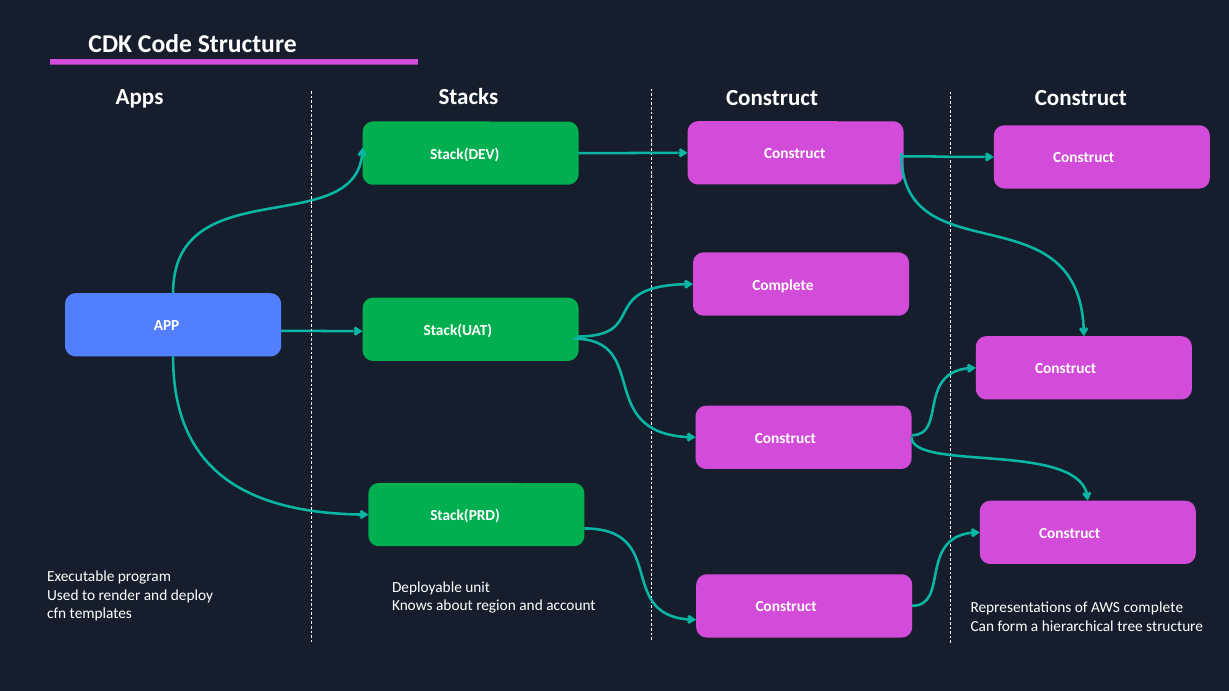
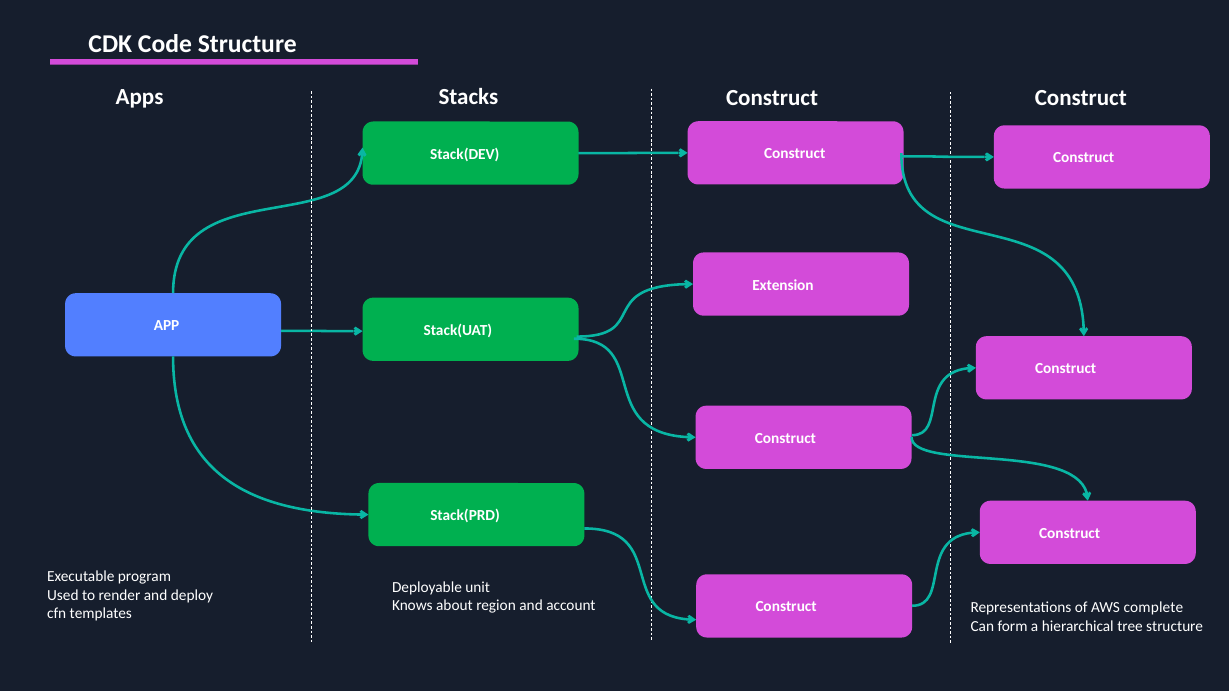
Complete at (783, 285): Complete -> Extension
